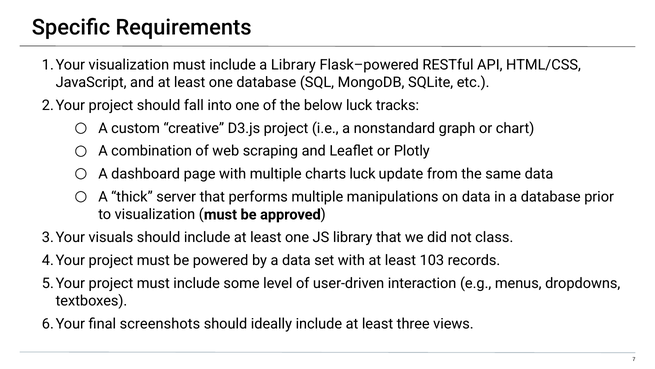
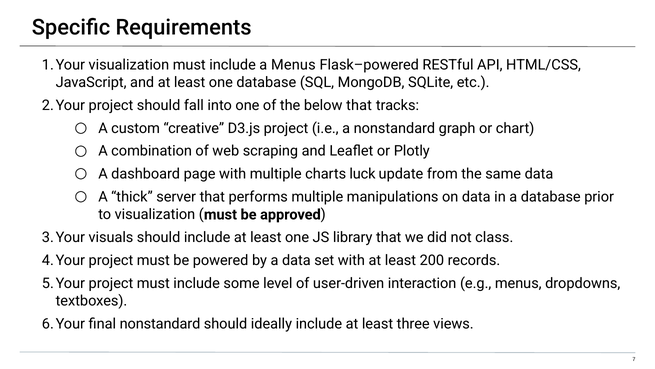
a Library: Library -> Menus
below luck: luck -> that
103: 103 -> 200
final screenshots: screenshots -> nonstandard
